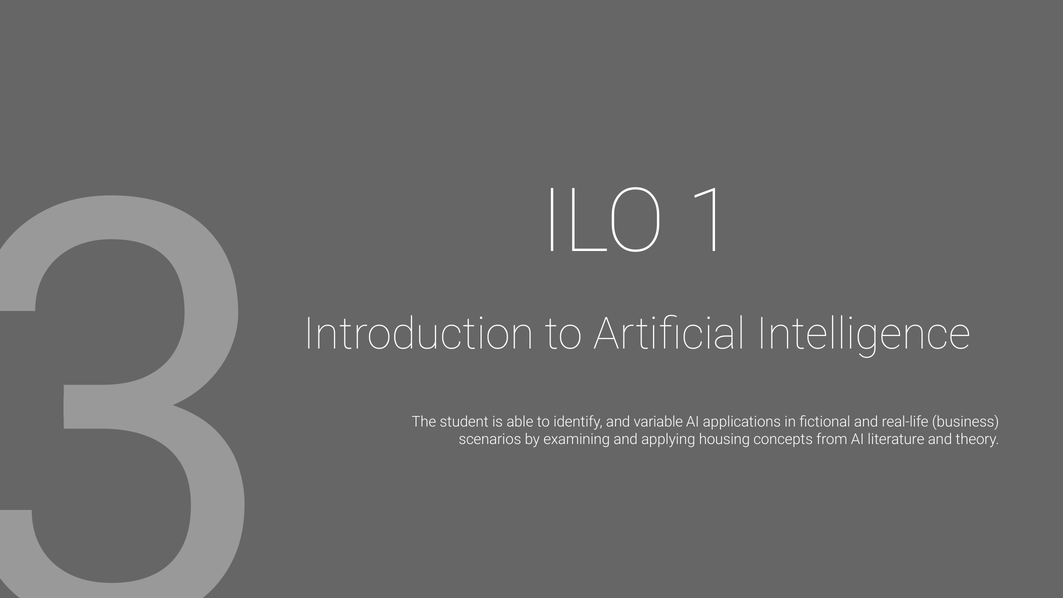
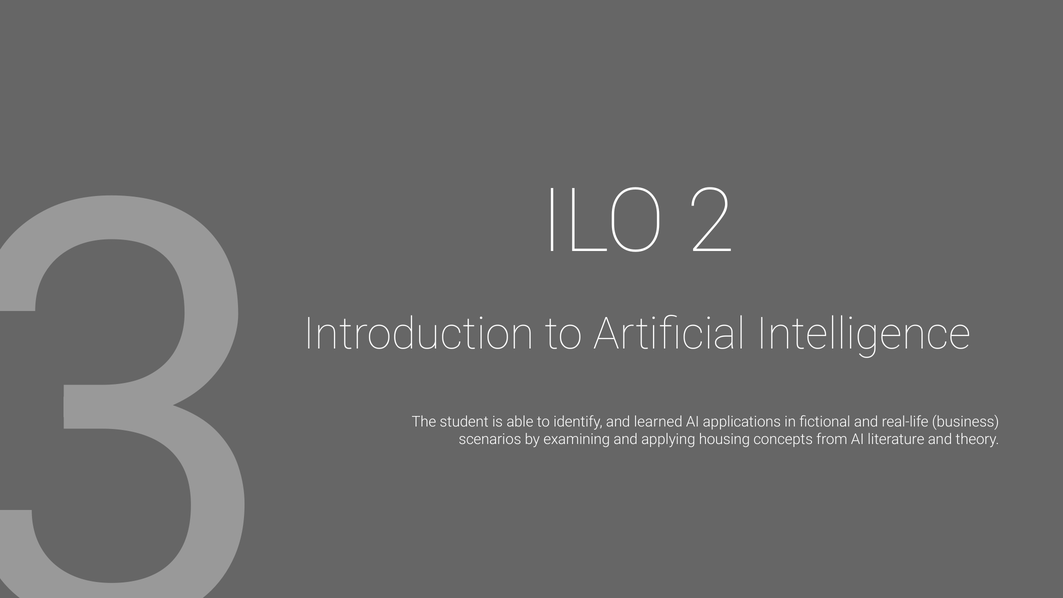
1: 1 -> 2
variable: variable -> learned
